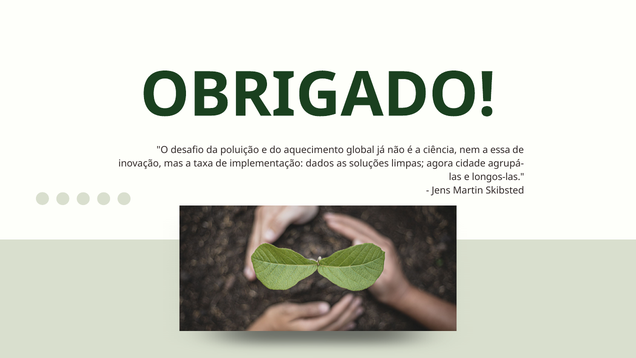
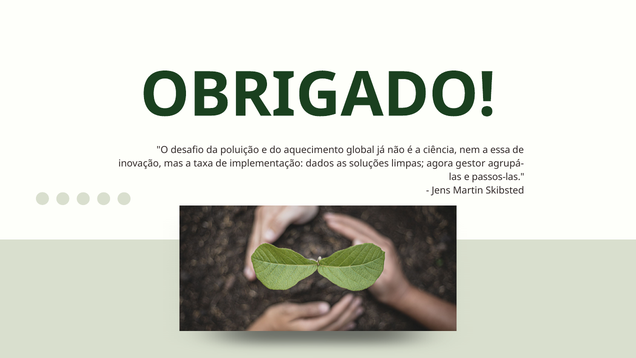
cidade: cidade -> gestor
longos-las: longos-las -> passos-las
